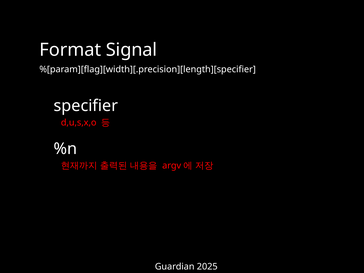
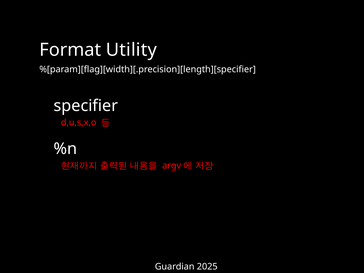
Signal: Signal -> Utility
